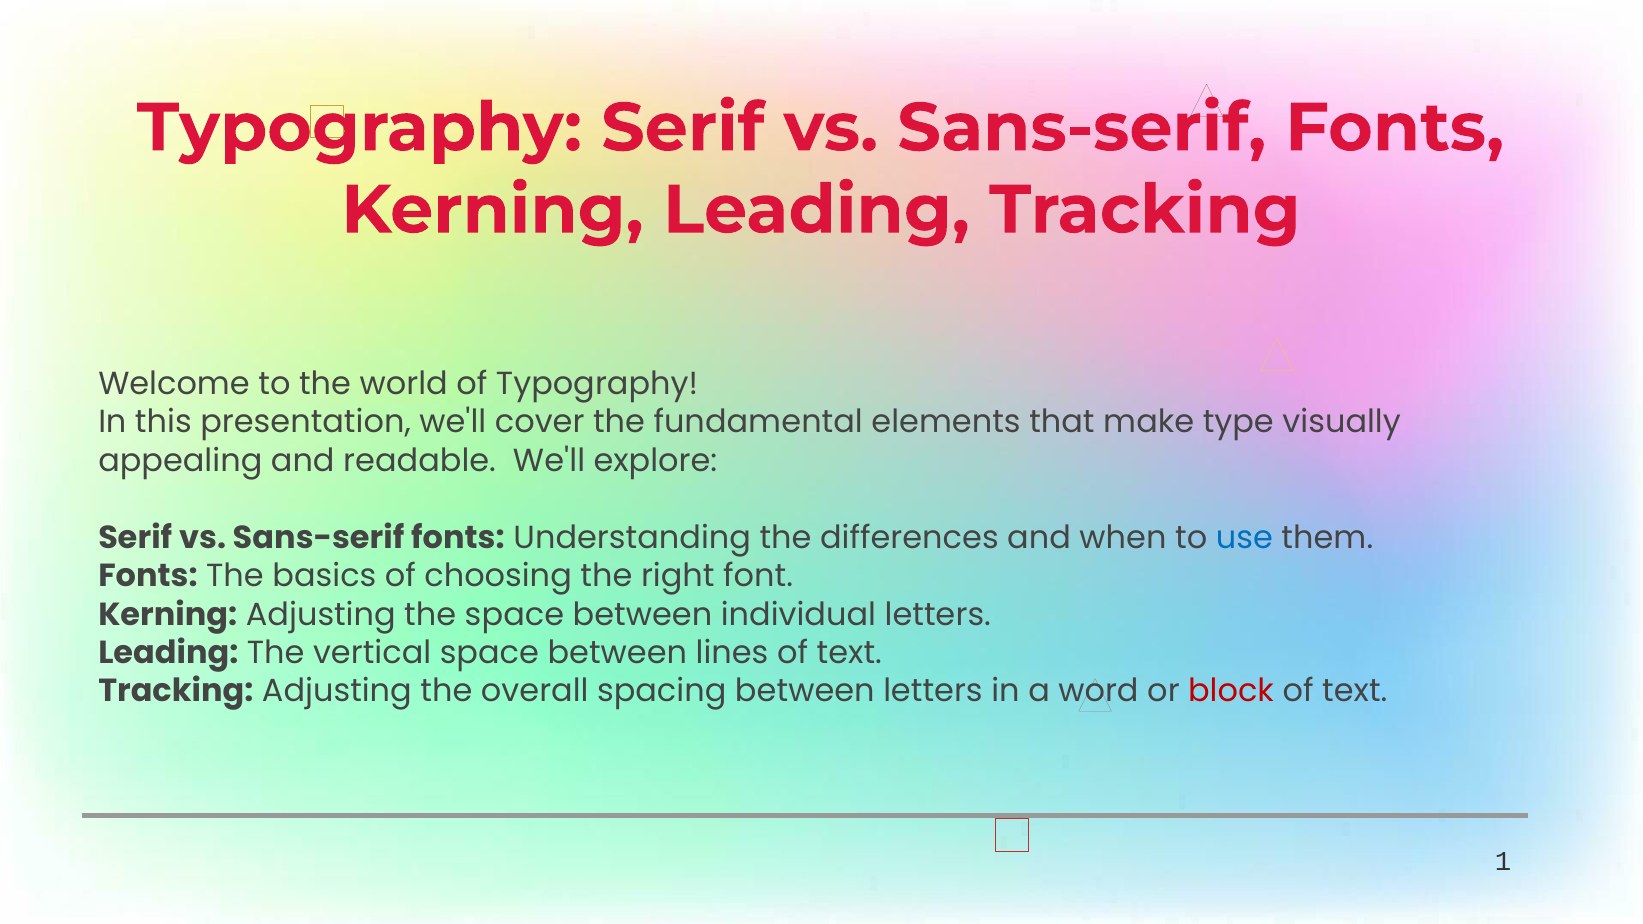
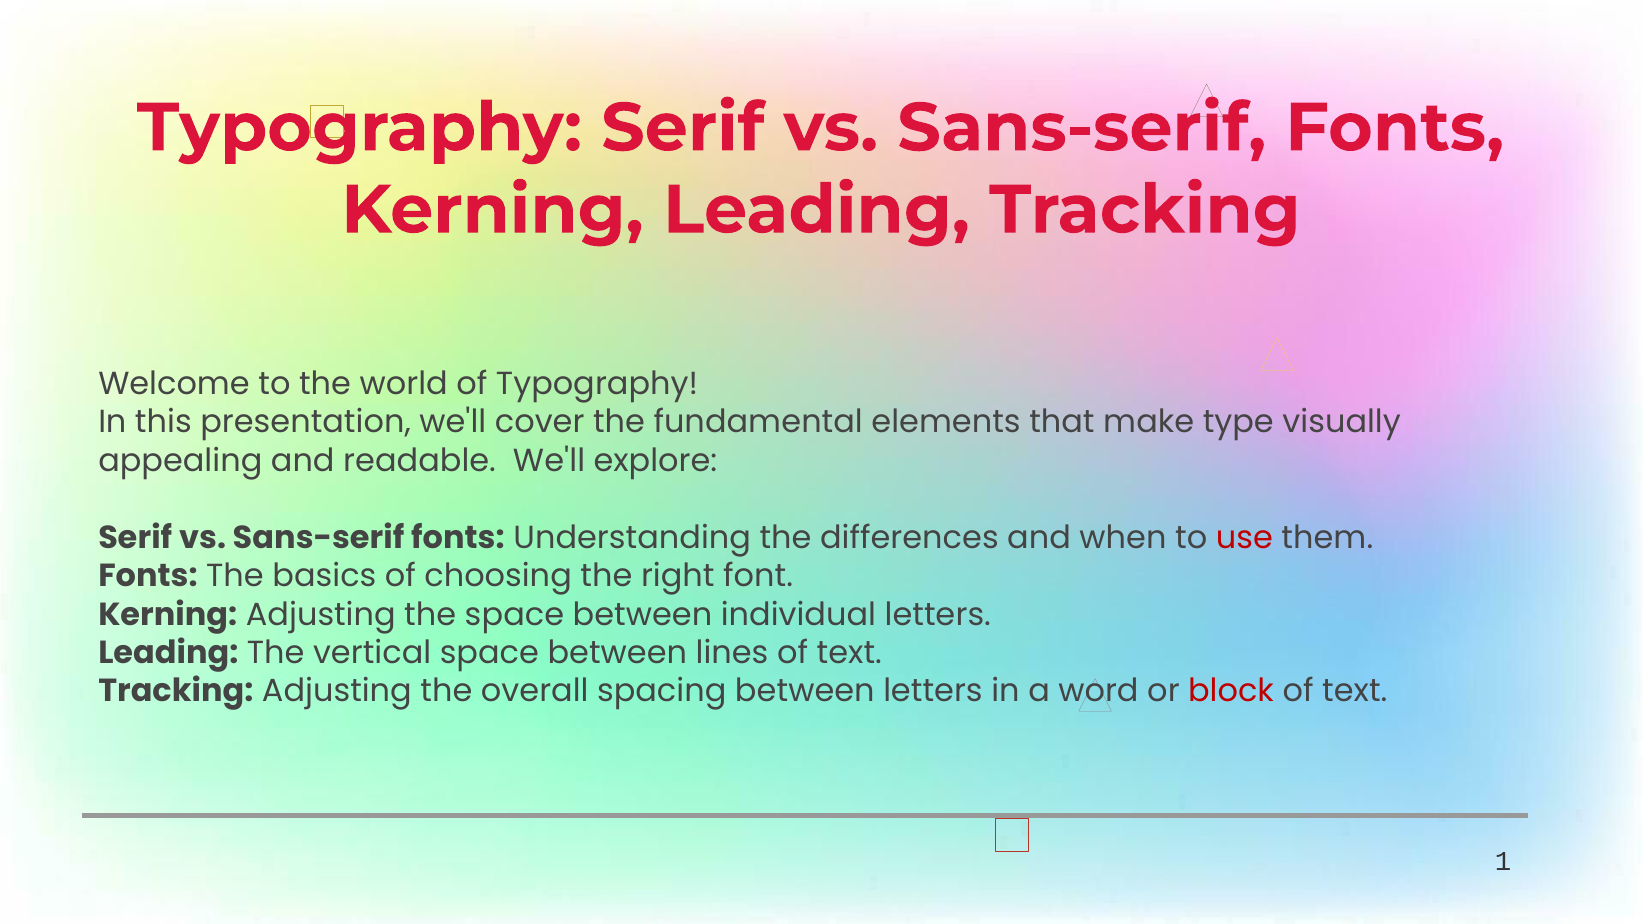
use colour: blue -> red
